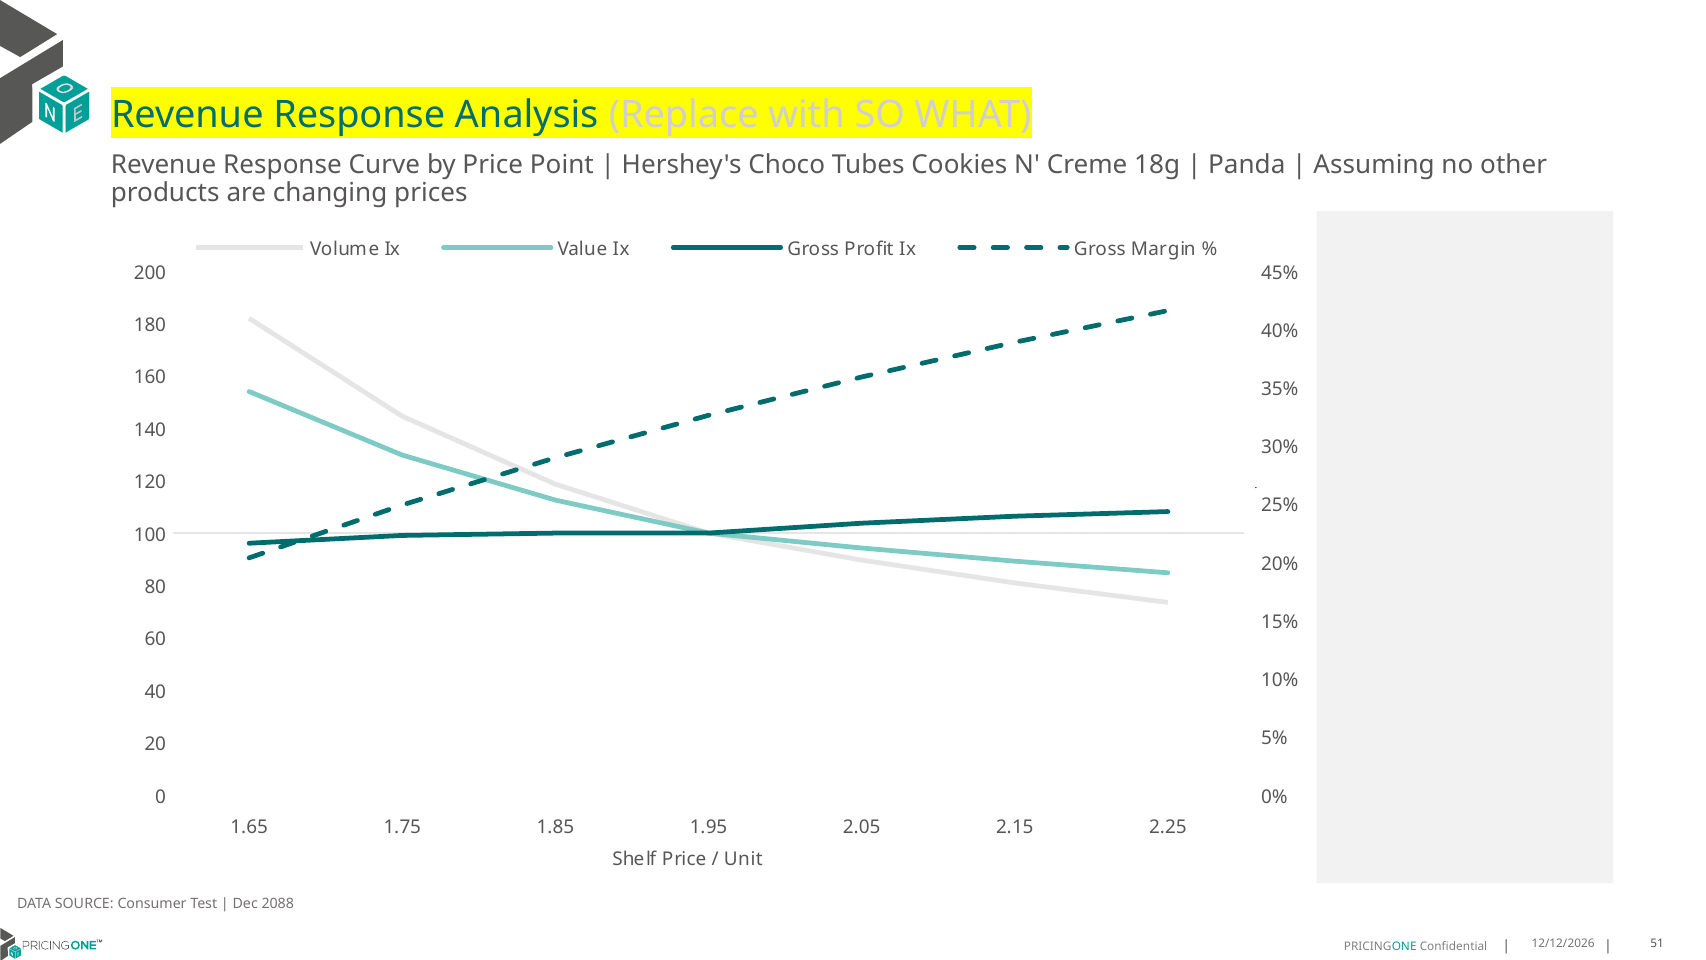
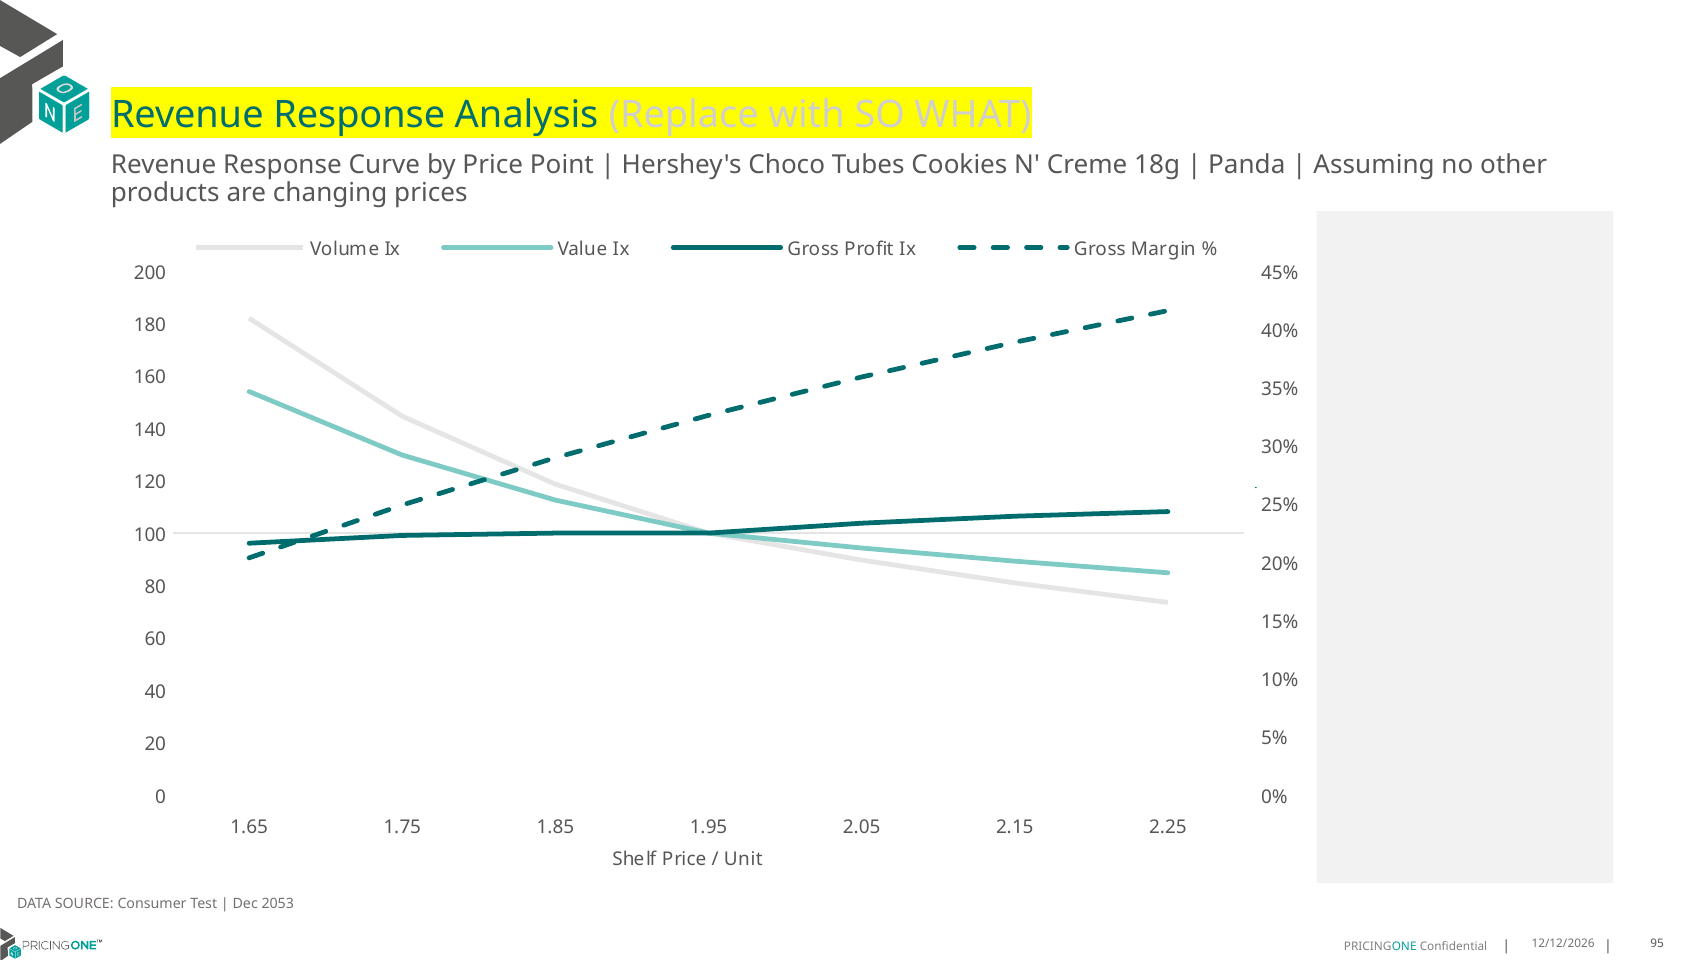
2088: 2088 -> 2053
51: 51 -> 95
